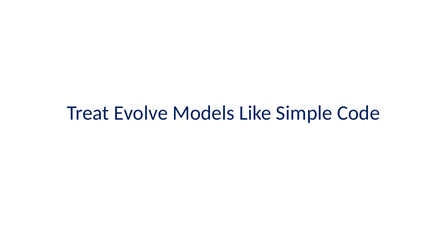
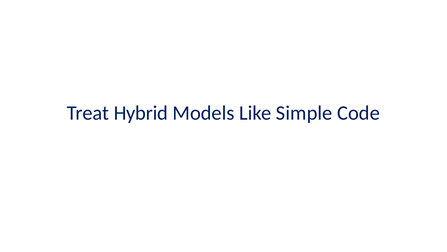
Evolve: Evolve -> Hybrid
